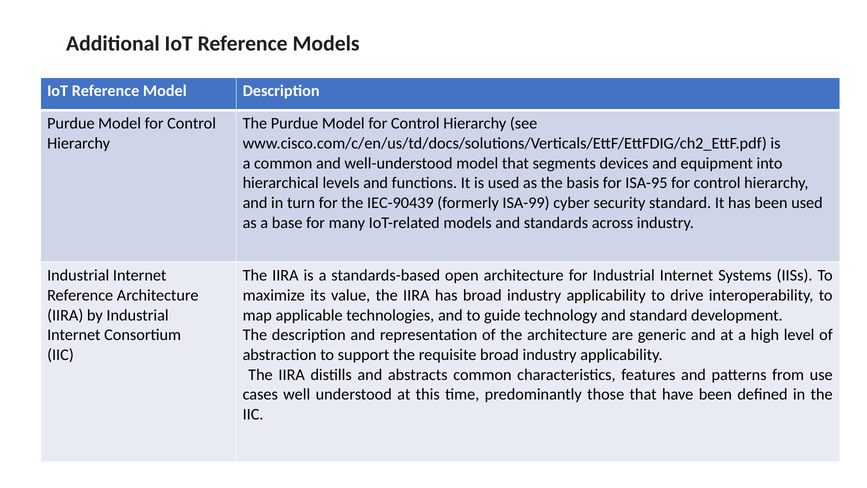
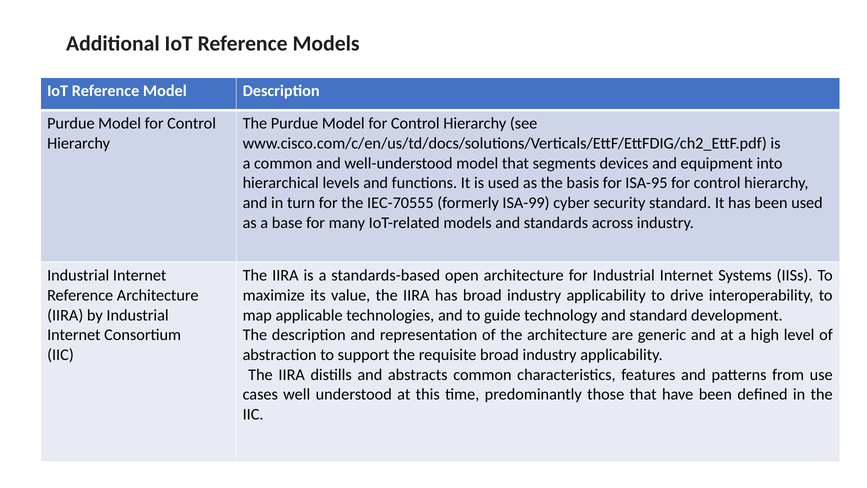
IEC-90439: IEC-90439 -> IEC-70555
